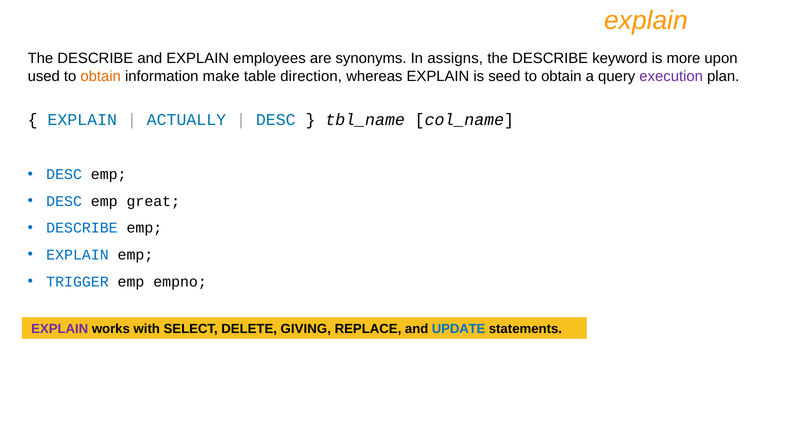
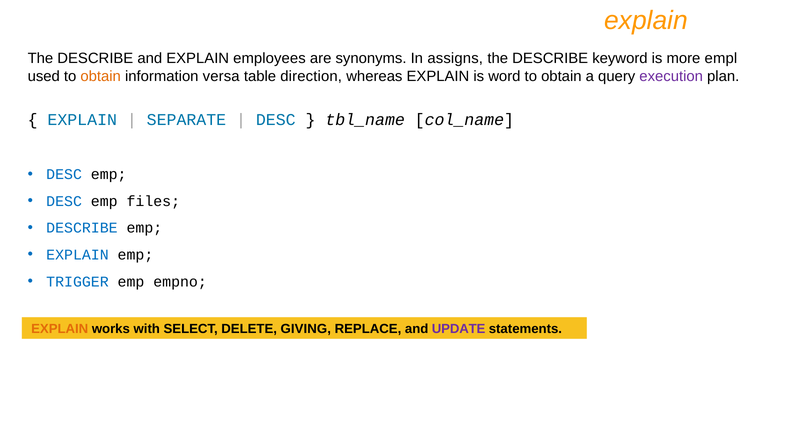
upon: upon -> empl
make: make -> versa
seed: seed -> word
ACTUALLY: ACTUALLY -> SEPARATE
great: great -> files
EXPLAIN at (60, 329) colour: purple -> orange
UPDATE colour: blue -> purple
